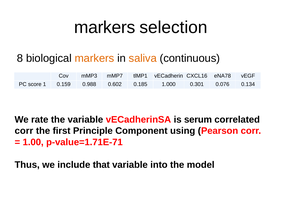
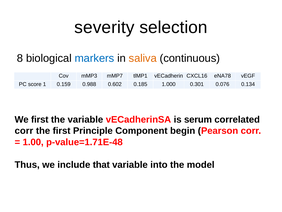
markers at (105, 27): markers -> severity
markers at (94, 58) colour: orange -> blue
We rate: rate -> first
using: using -> begin
p-value=1.71E-71: p-value=1.71E-71 -> p-value=1.71E-48
